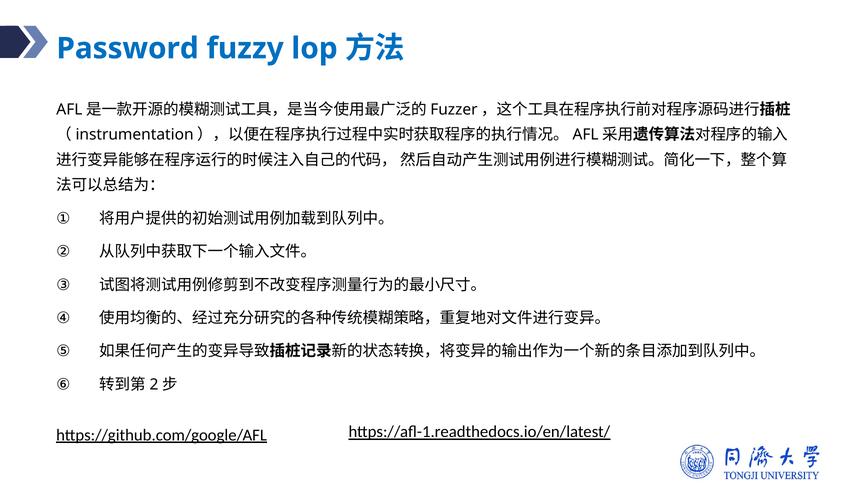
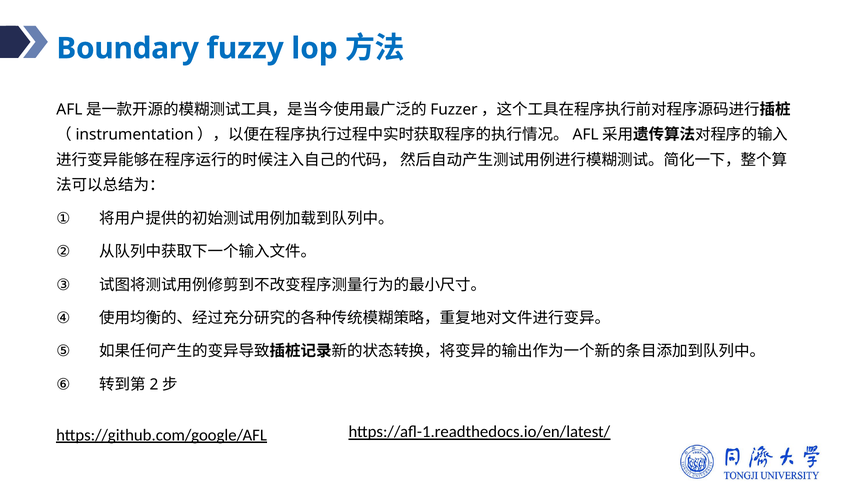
Password: Password -> Boundary
